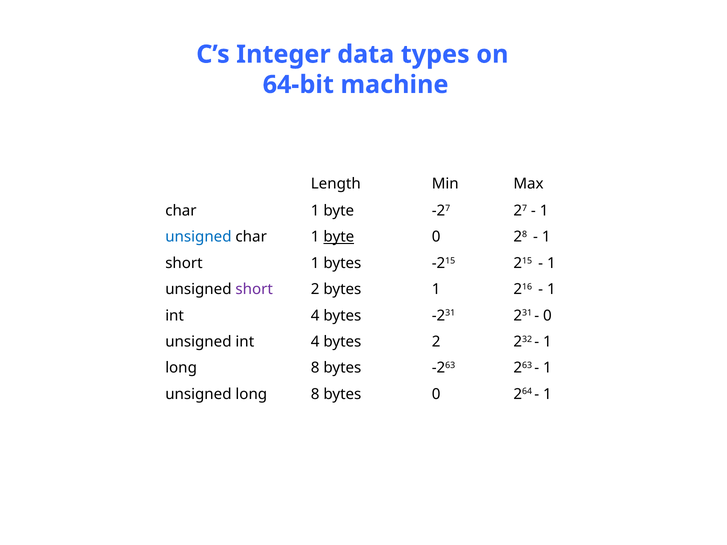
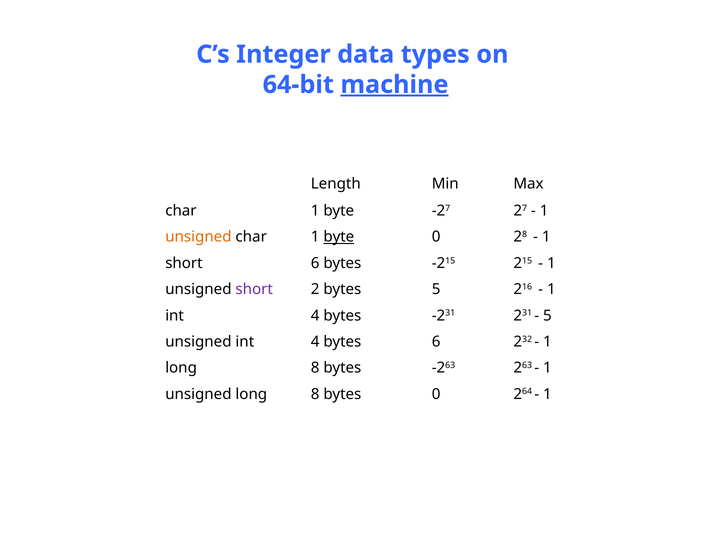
machine underline: none -> present
unsigned at (198, 237) colour: blue -> orange
short 1: 1 -> 6
bytes 1: 1 -> 5
0 at (547, 316): 0 -> 5
bytes 2: 2 -> 6
